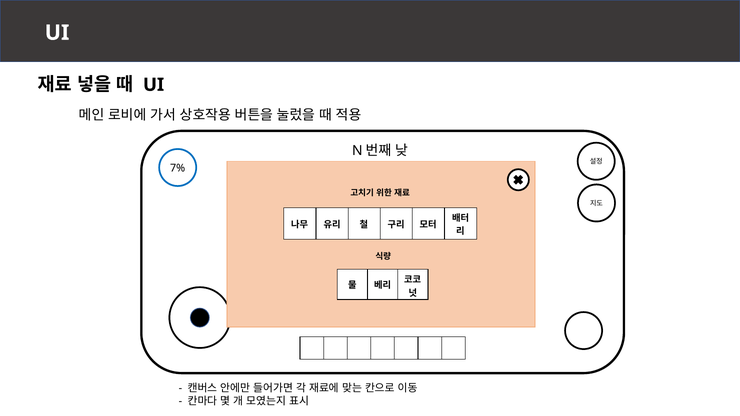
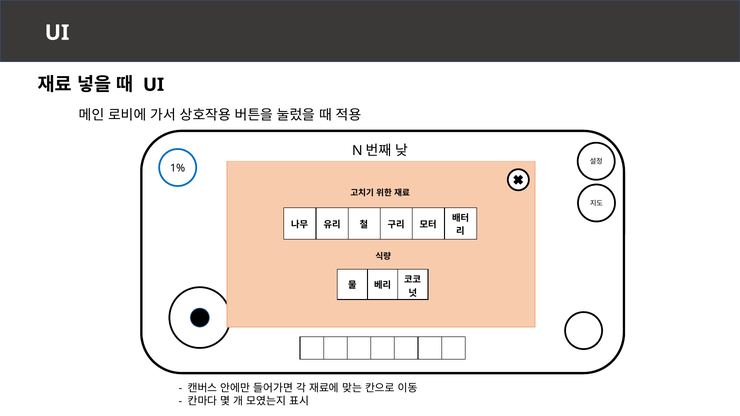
7%: 7% -> 1%
